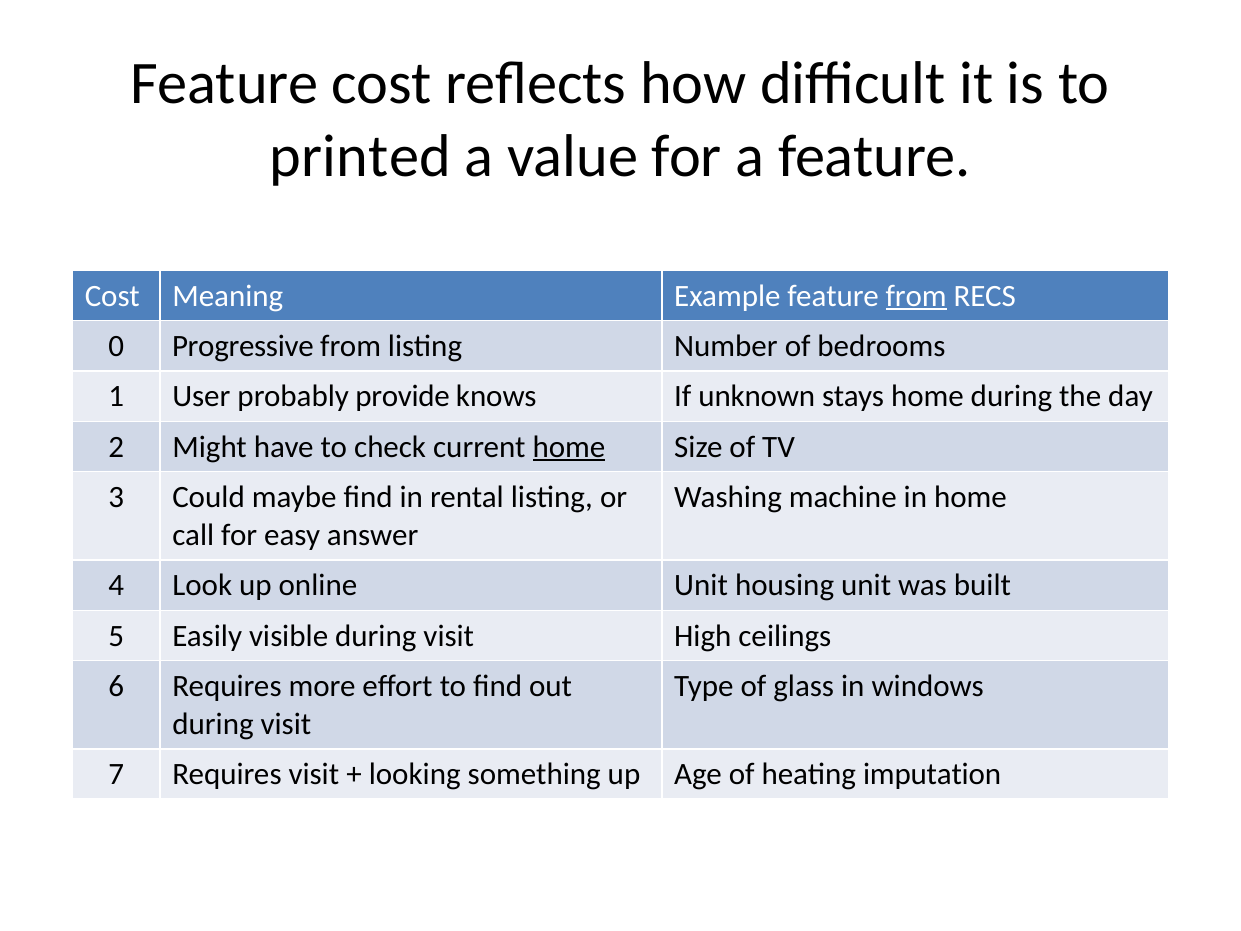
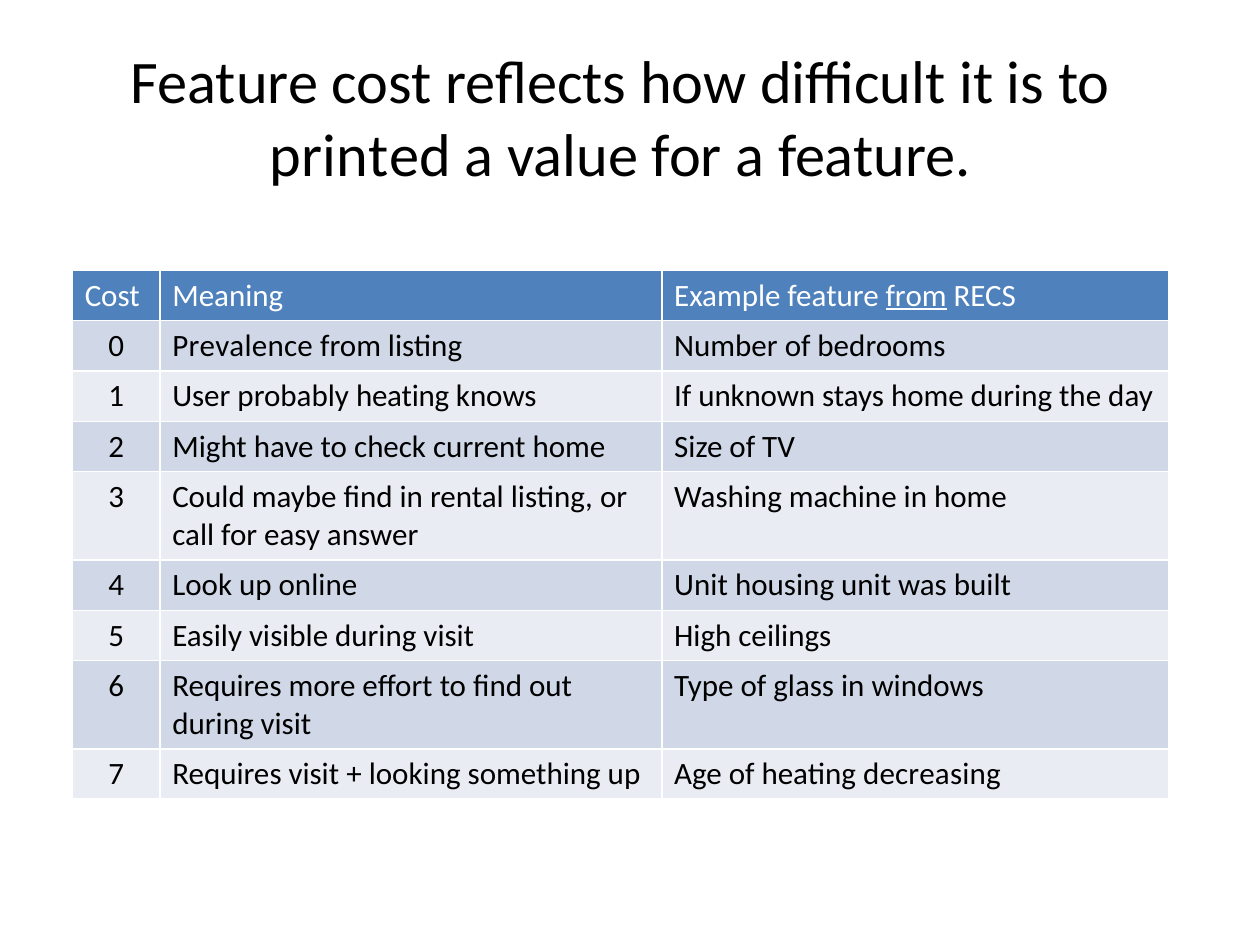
Progressive: Progressive -> Prevalence
probably provide: provide -> heating
home at (569, 447) underline: present -> none
imputation: imputation -> decreasing
